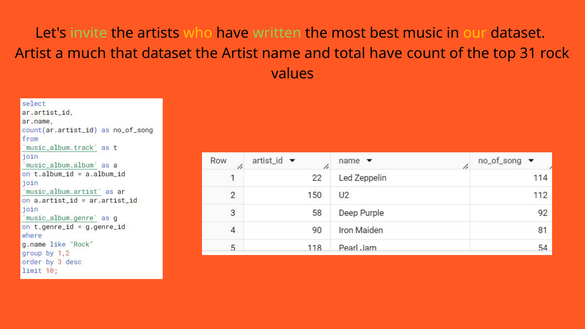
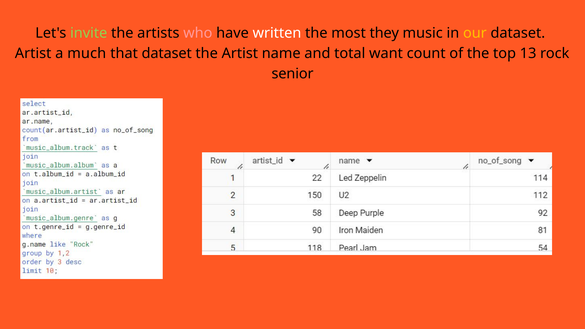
who colour: yellow -> pink
written colour: light green -> white
best: best -> they
total have: have -> want
31: 31 -> 13
values: values -> senior
